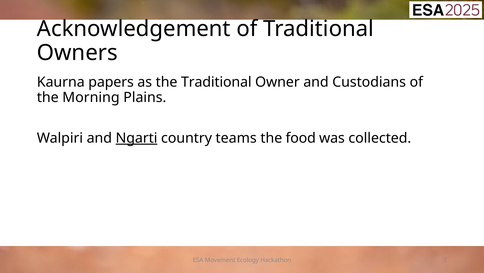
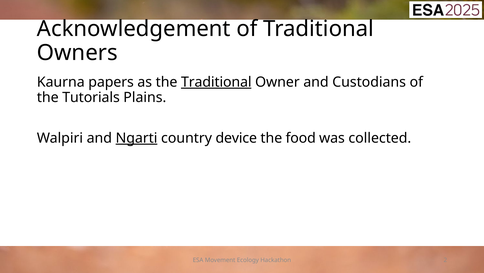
Traditional at (216, 82) underline: none -> present
Morning: Morning -> Tutorials
teams: teams -> device
